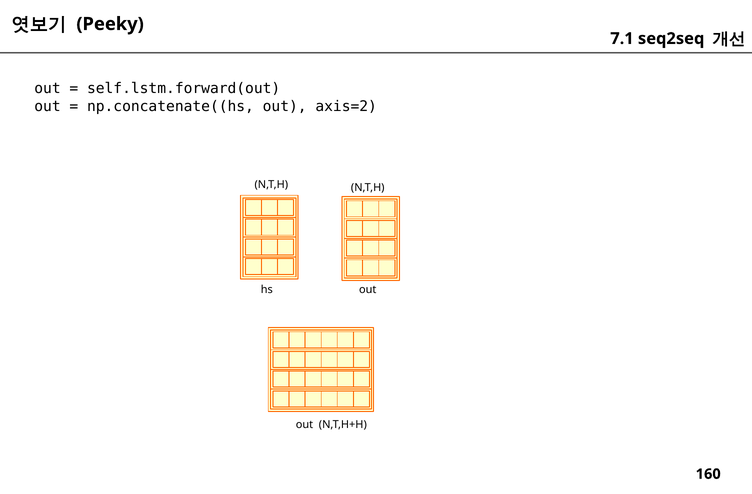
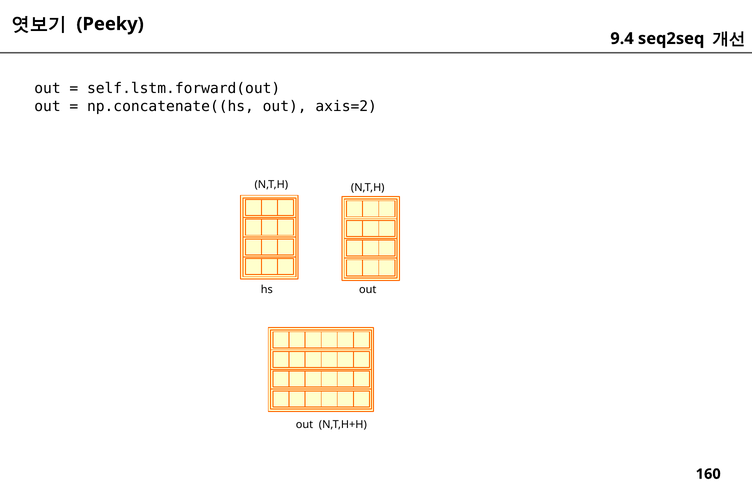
7.1: 7.1 -> 9.4
